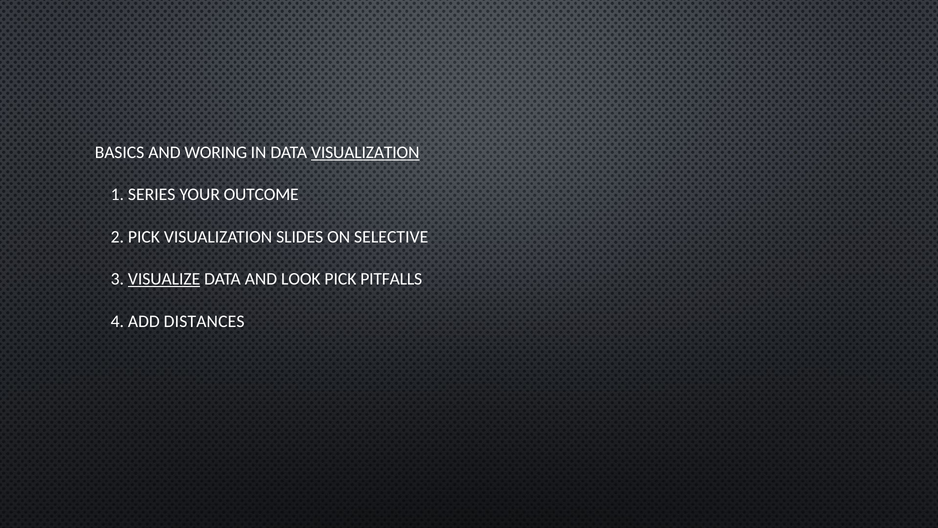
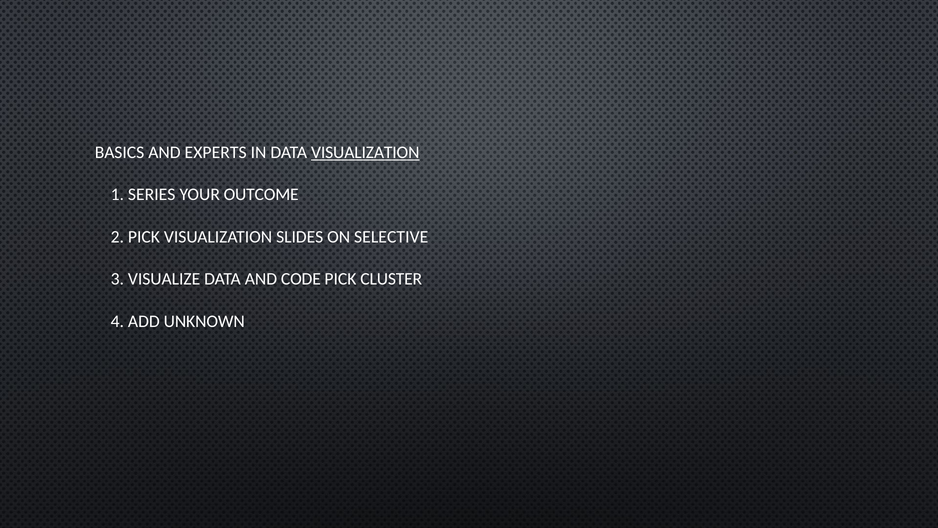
WORING: WORING -> EXPERTS
VISUALIZE underline: present -> none
LOOK: LOOK -> CODE
PITFALLS: PITFALLS -> CLUSTER
DISTANCES: DISTANCES -> UNKNOWN
